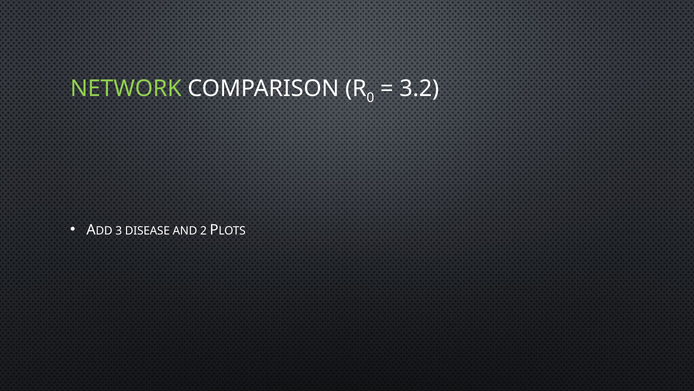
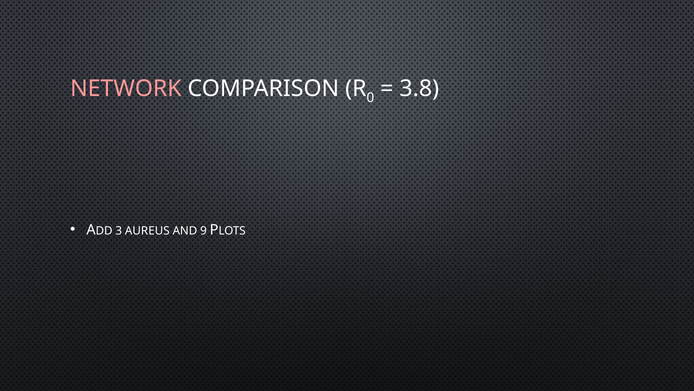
NETWORK colour: light green -> pink
3.2: 3.2 -> 3.8
DISEASE: DISEASE -> AUREUS
2: 2 -> 9
